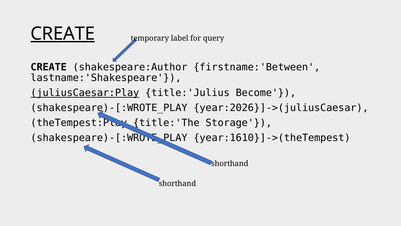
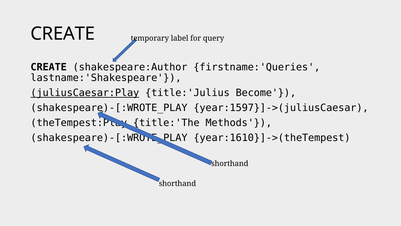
CREATE at (63, 34) underline: present -> none
firstname:'Between: firstname:'Between -> firstname:'Queries
year:2026}]->(juliusCaesar: year:2026}]->(juliusCaesar -> year:1597}]->(juliusCaesar
Storage: Storage -> Methods
